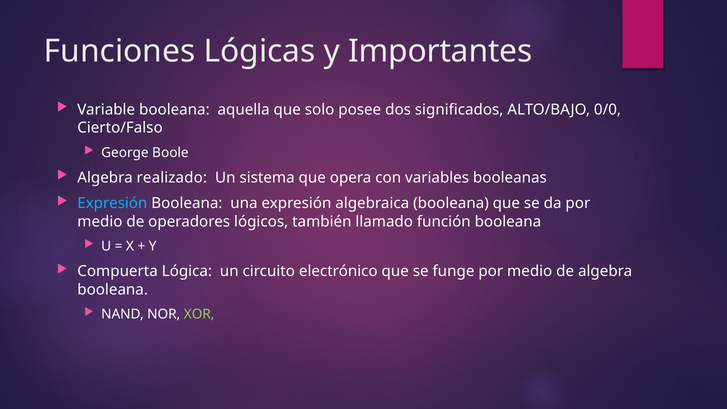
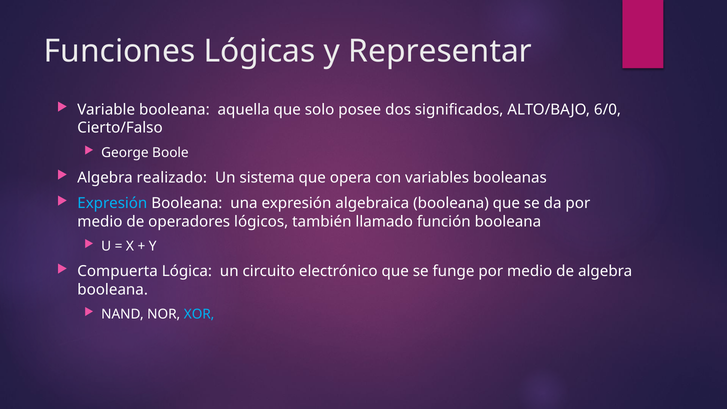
Importantes: Importantes -> Representar
0/0: 0/0 -> 6/0
XOR colour: light green -> light blue
